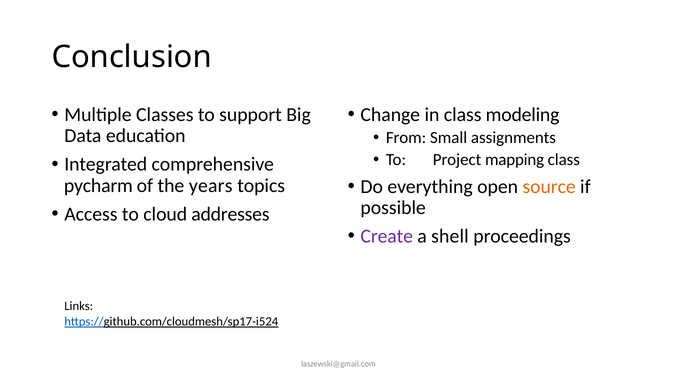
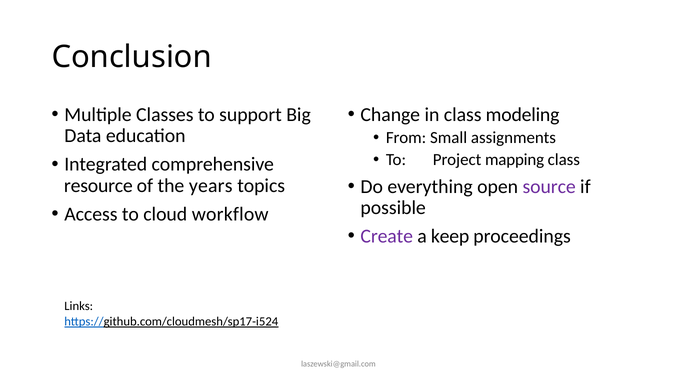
source colour: orange -> purple
pycharm: pycharm -> resource
addresses: addresses -> workflow
shell: shell -> keep
